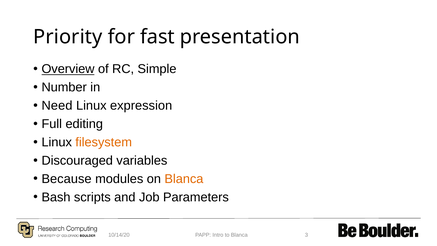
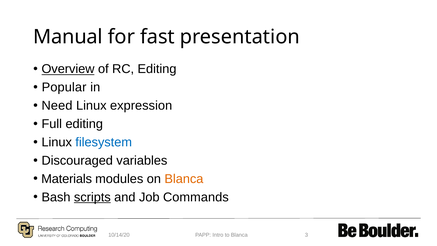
Priority: Priority -> Manual
RC Simple: Simple -> Editing
Number: Number -> Popular
filesystem colour: orange -> blue
Because: Because -> Materials
scripts underline: none -> present
Parameters: Parameters -> Commands
